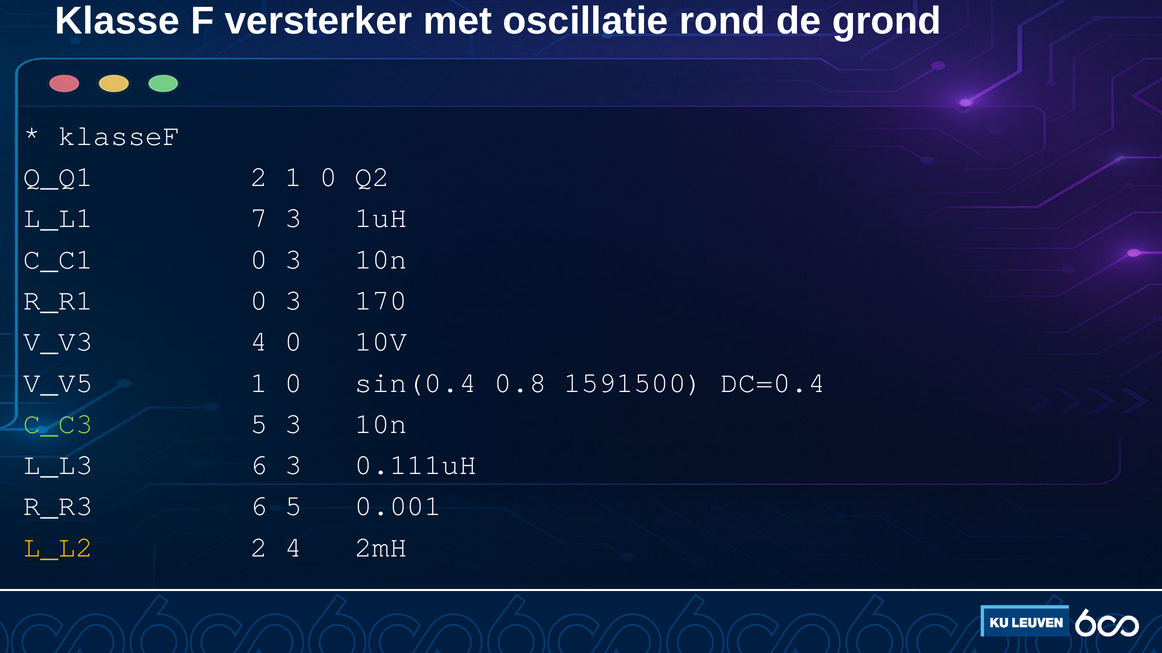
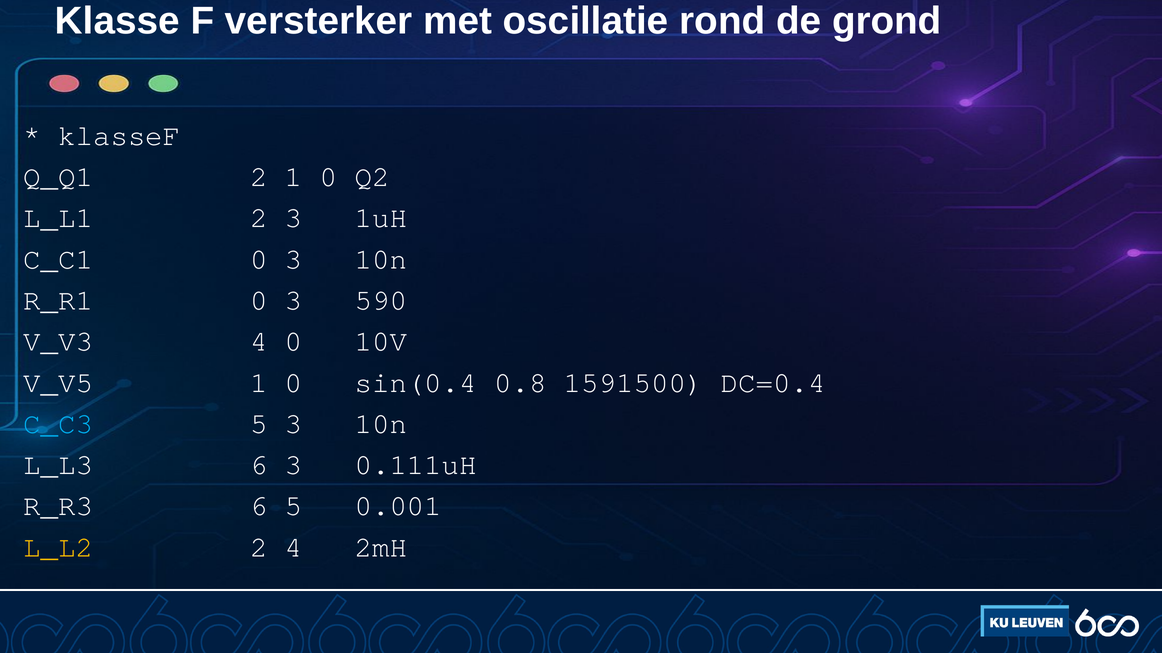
L_L1 7: 7 -> 2
170: 170 -> 590
C_C3 colour: light green -> light blue
